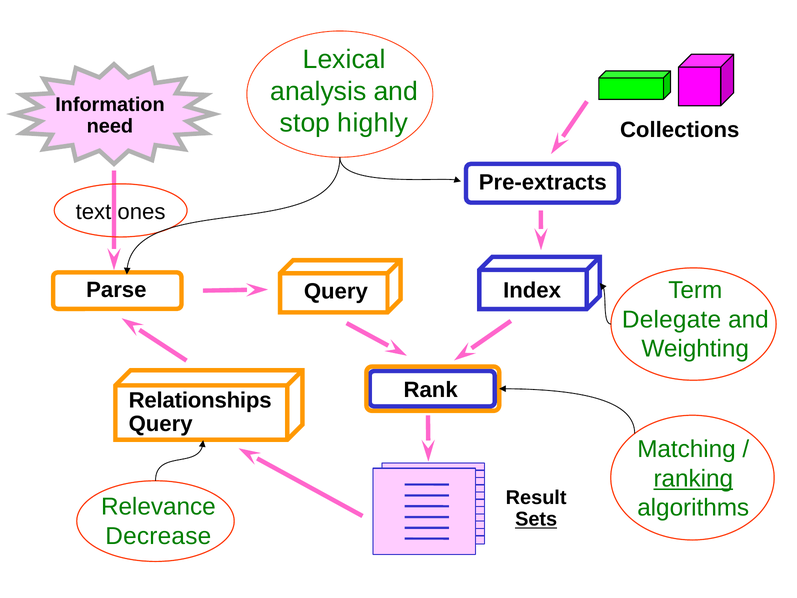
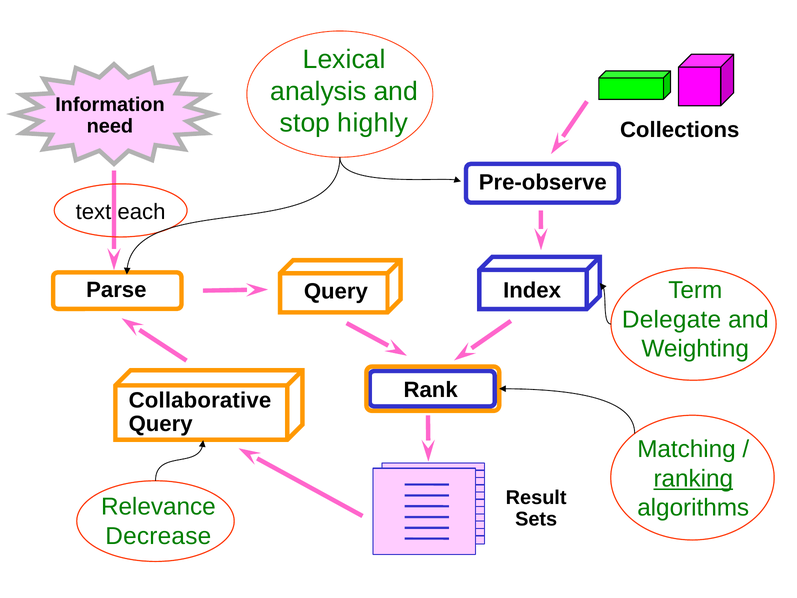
Pre-extracts: Pre-extracts -> Pre-observe
ones: ones -> each
Relationships: Relationships -> Collaborative
Sets underline: present -> none
